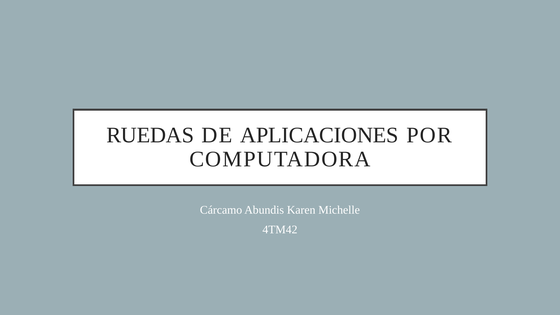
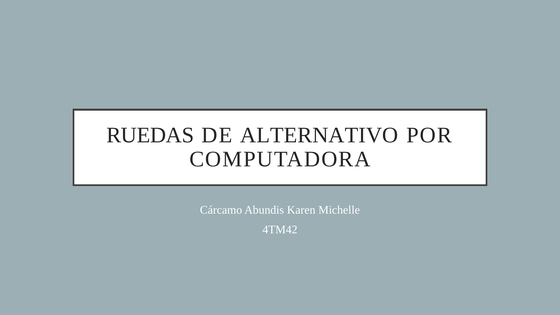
APLICACIONES: APLICACIONES -> ALTERNATIVO
